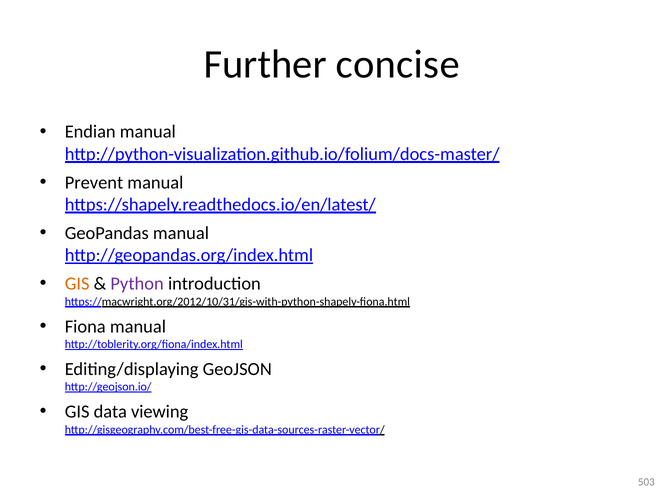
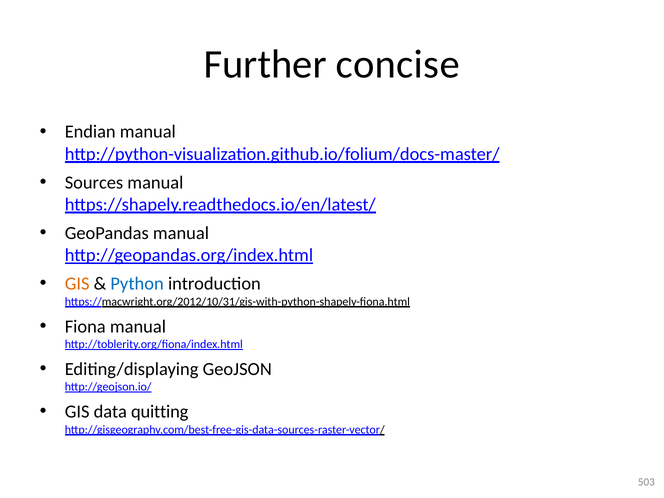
Prevent: Prevent -> Sources
Python colour: purple -> blue
viewing: viewing -> quitting
